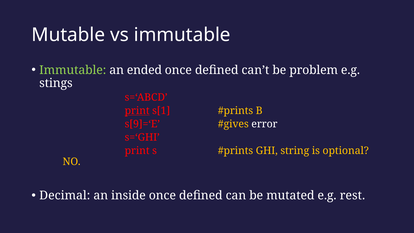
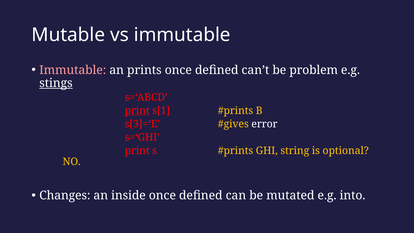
Immutable at (73, 70) colour: light green -> pink
ended: ended -> prints
stings underline: none -> present
s[9]=‘E: s[9]=‘E -> s[3]=‘E
Decimal: Decimal -> Changes
rest: rest -> into
